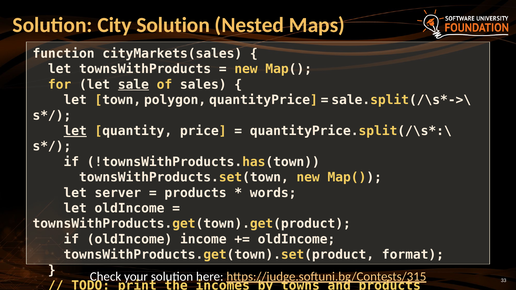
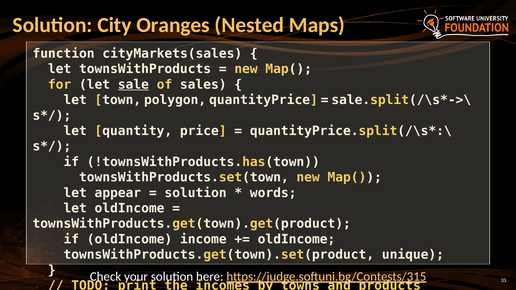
City Solution: Solution -> Oranges
let at (75, 131) underline: present -> none
server: server -> appear
products at (196, 193): products -> solution
format: format -> unique
